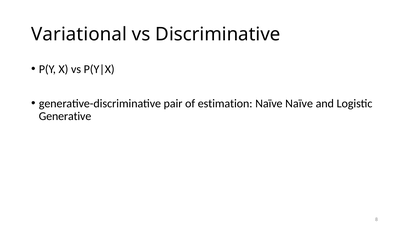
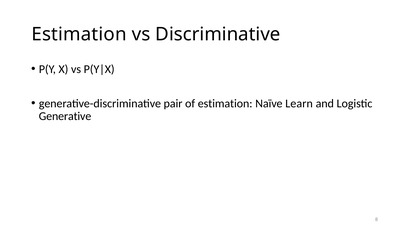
Variational at (79, 34): Variational -> Estimation
Naïve Naïve: Naïve -> Learn
